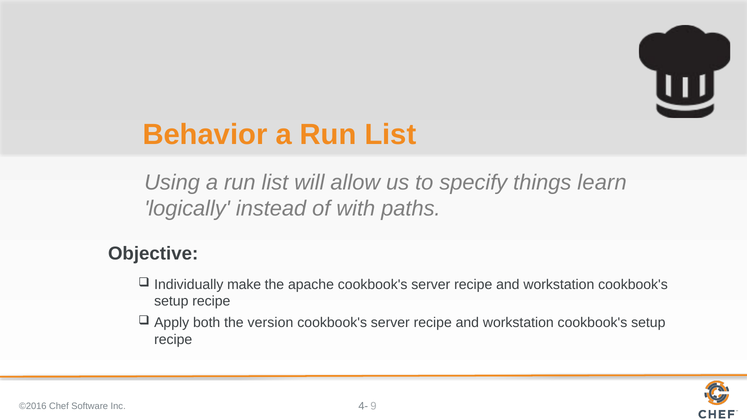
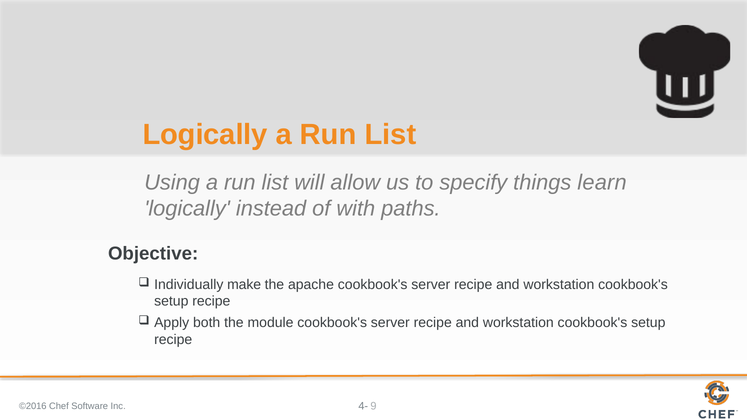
Behavior at (205, 134): Behavior -> Logically
version: version -> module
